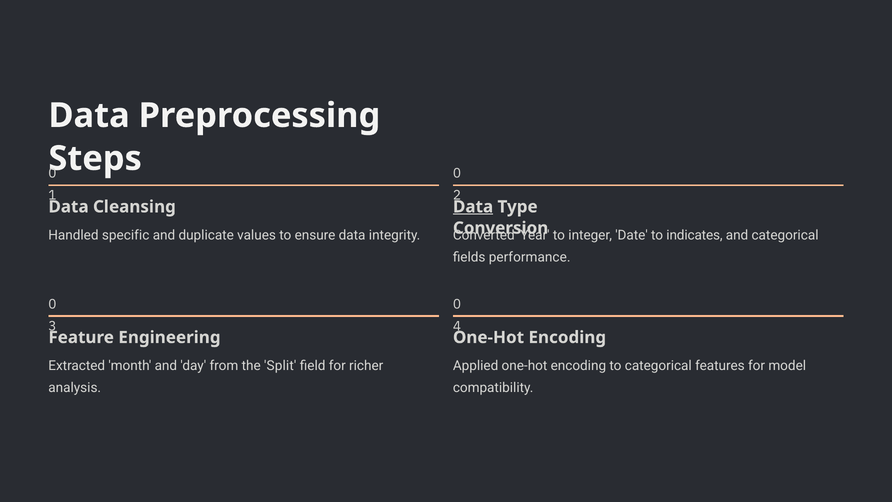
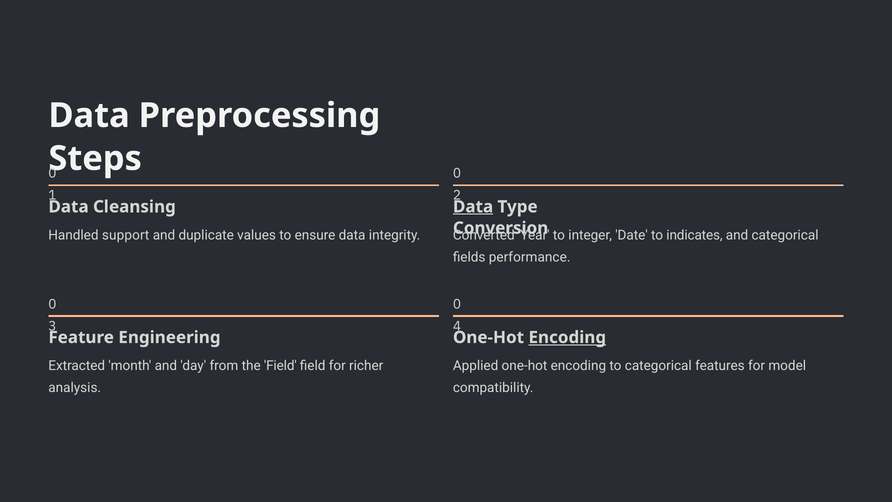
specific: specific -> support
Encoding at (567, 337) underline: none -> present
the Split: Split -> Field
